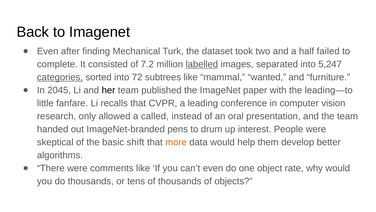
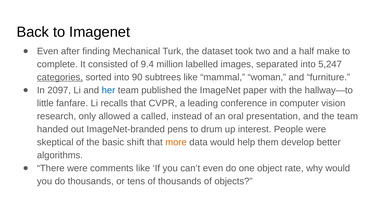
failed: failed -> make
7.2: 7.2 -> 9.4
labelled underline: present -> none
72: 72 -> 90
wanted: wanted -> woman
2045: 2045 -> 2097
her colour: black -> blue
leading—to: leading—to -> hallway—to
